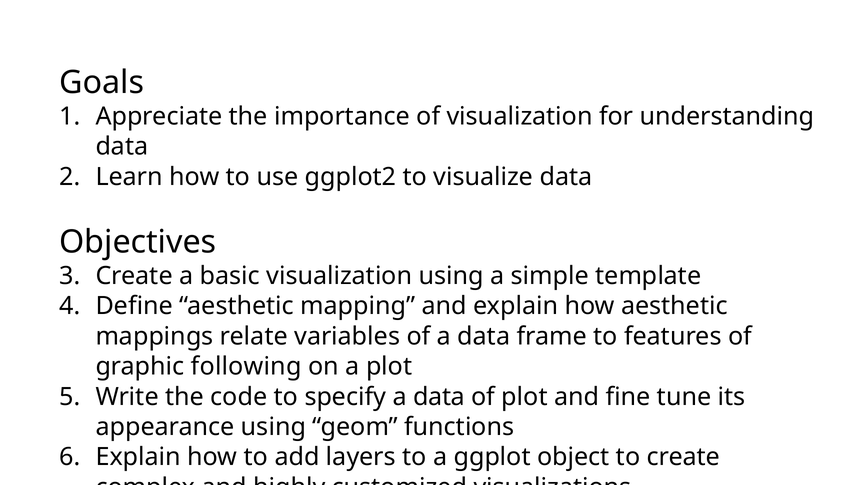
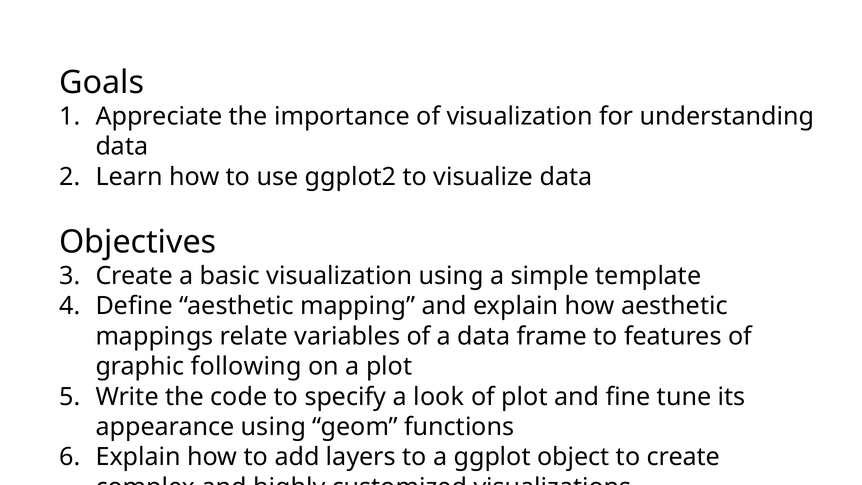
specify a data: data -> look
